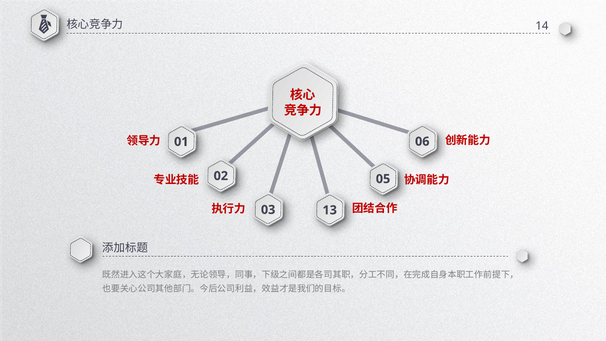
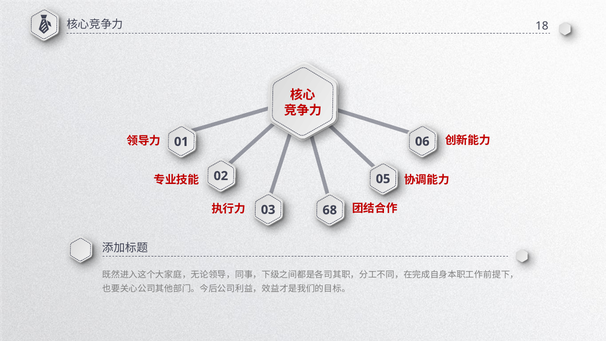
14: 14 -> 18
13: 13 -> 68
